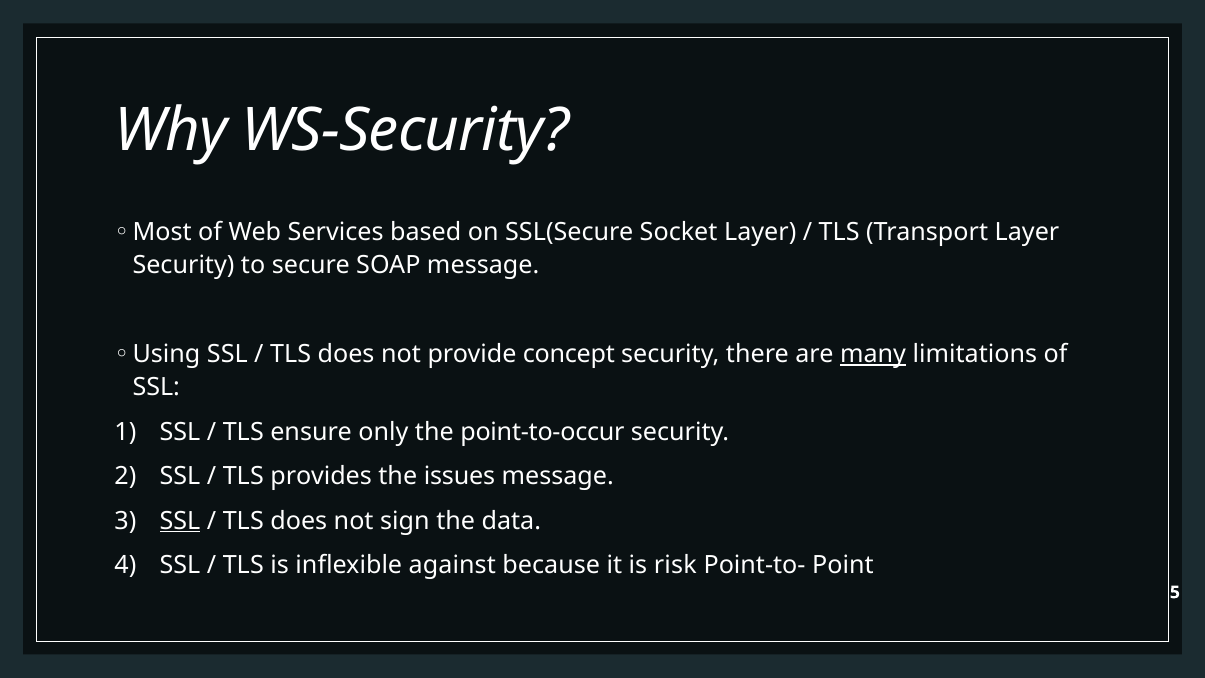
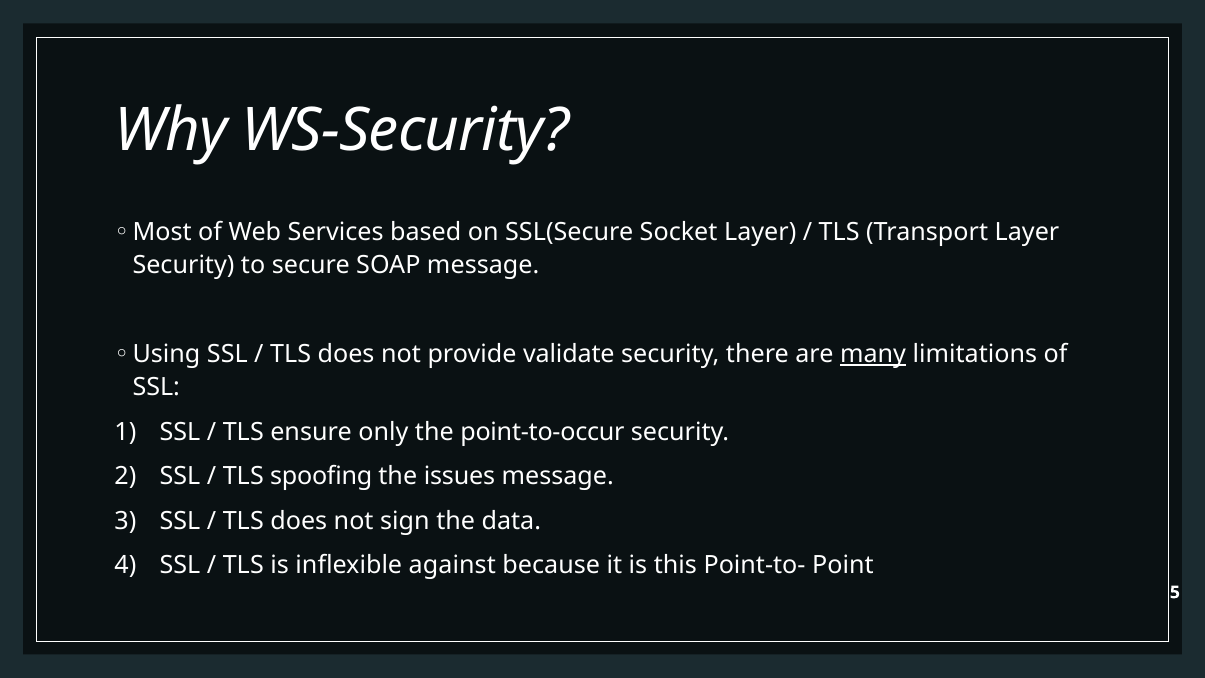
concept: concept -> validate
provides: provides -> spoofing
SSL at (180, 521) underline: present -> none
risk: risk -> this
